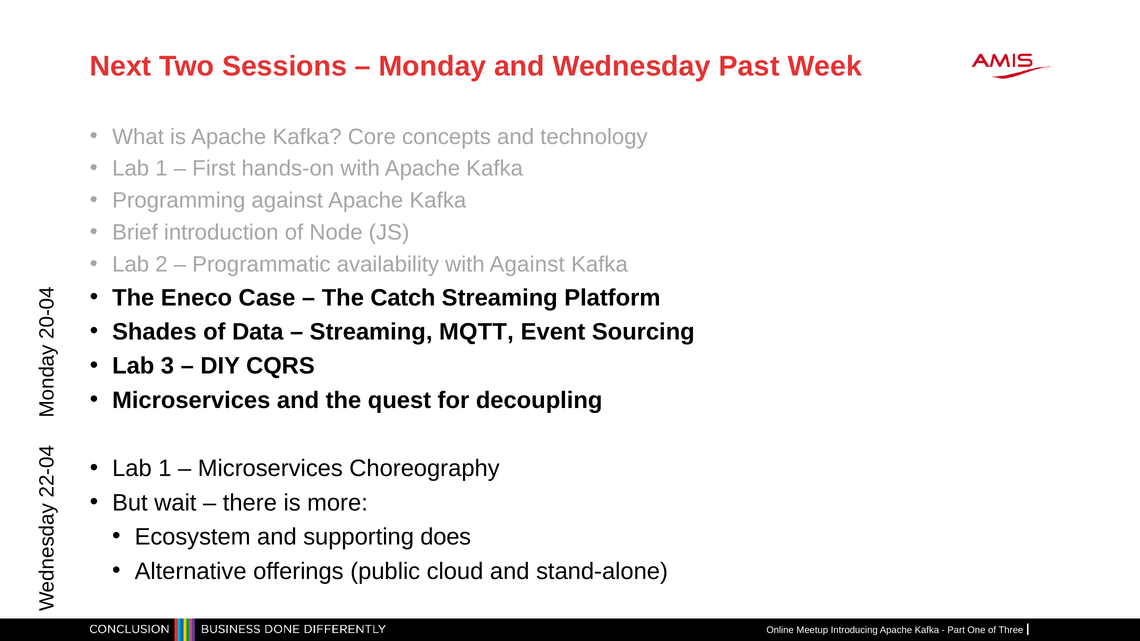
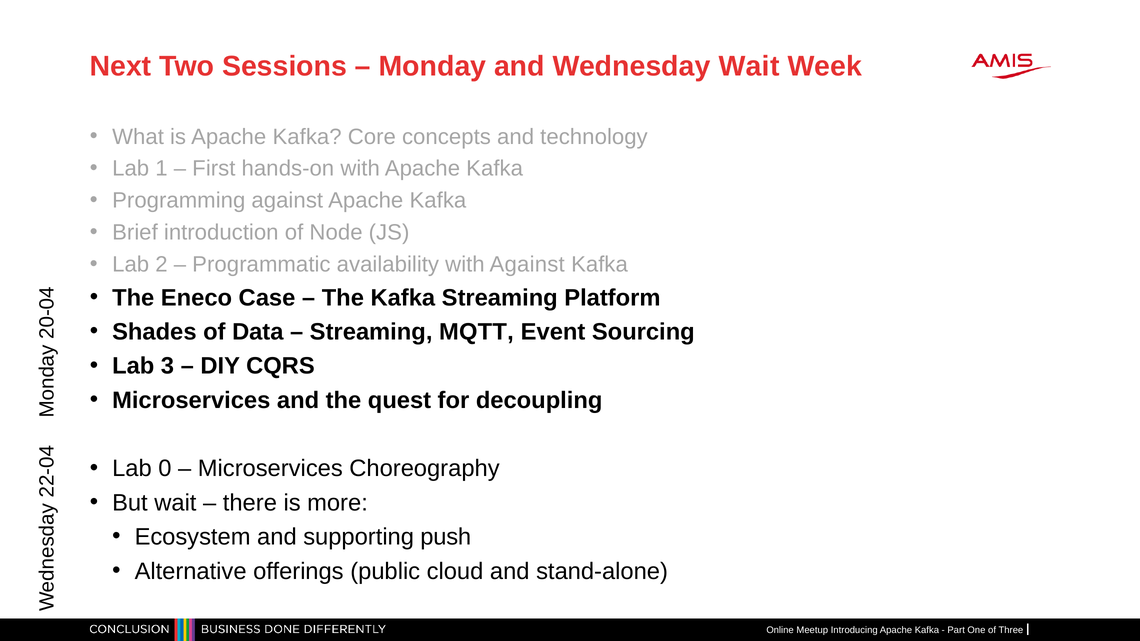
Wednesday Past: Past -> Wait
The Catch: Catch -> Kafka
1 at (165, 469): 1 -> 0
does: does -> push
